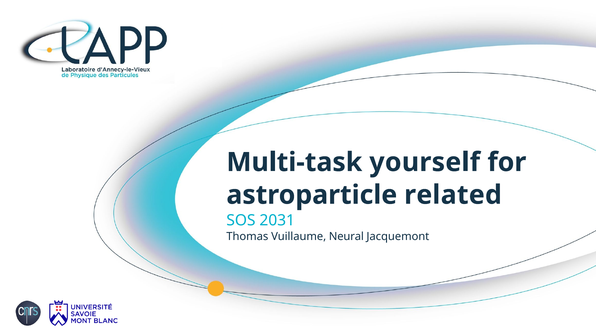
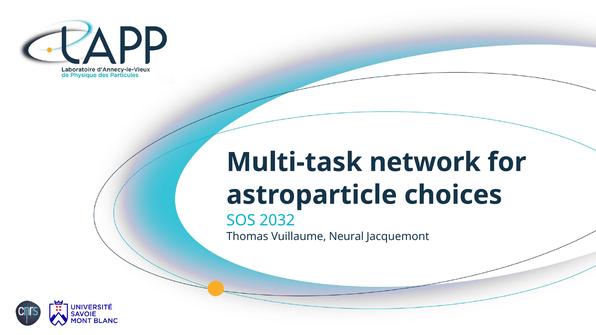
yourself: yourself -> network
related: related -> choices
2031: 2031 -> 2032
